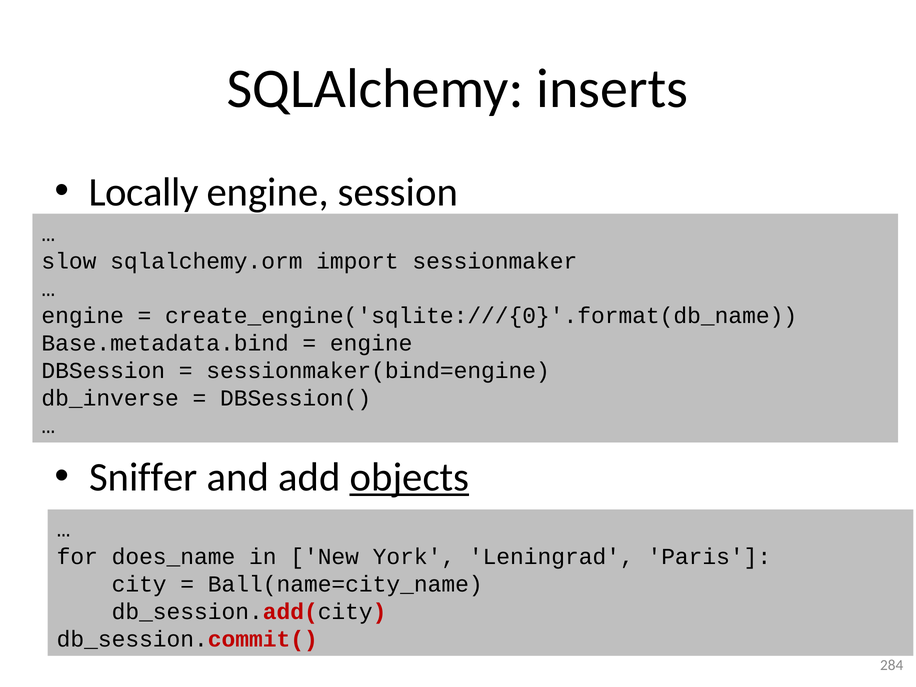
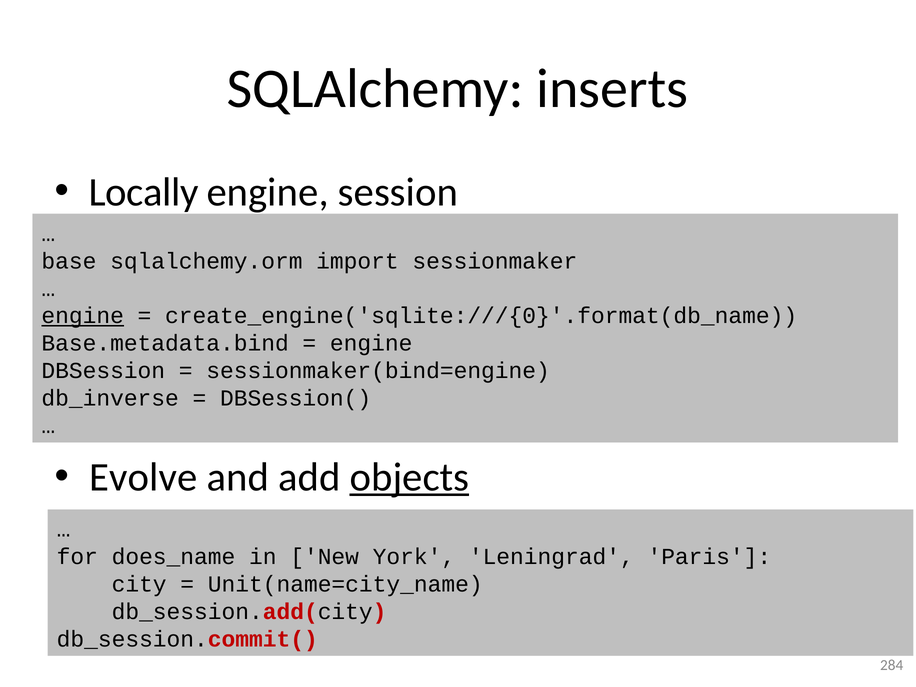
slow: slow -> base
engine at (83, 316) underline: none -> present
Sniffer: Sniffer -> Evolve
Ball(name=city_name: Ball(name=city_name -> Unit(name=city_name
